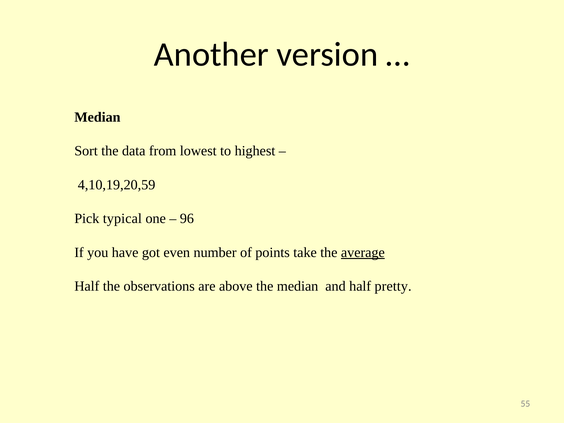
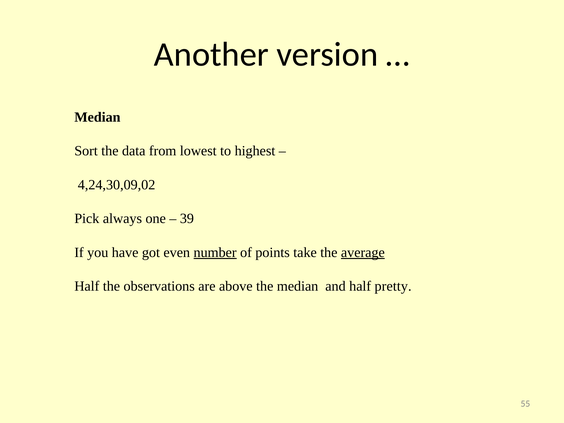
4,10,19,20,59: 4,10,19,20,59 -> 4,24,30,09,02
typical: typical -> always
96: 96 -> 39
number underline: none -> present
